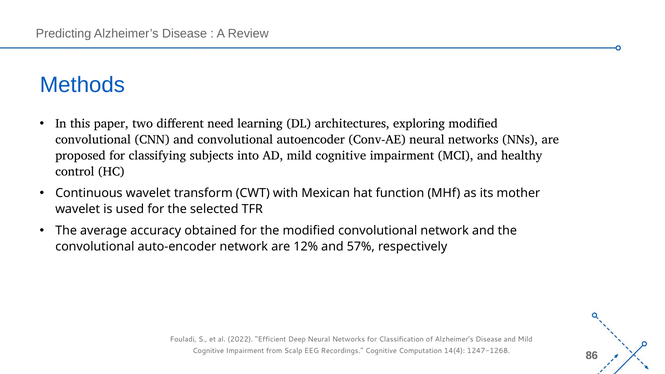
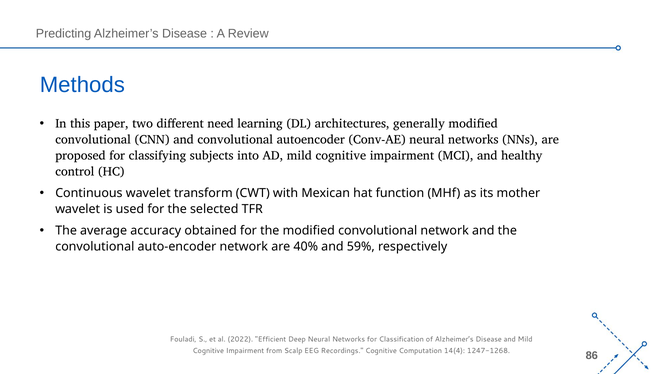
exploring: exploring -> generally
12%: 12% -> 40%
57%: 57% -> 59%
